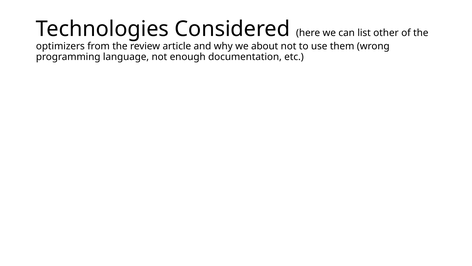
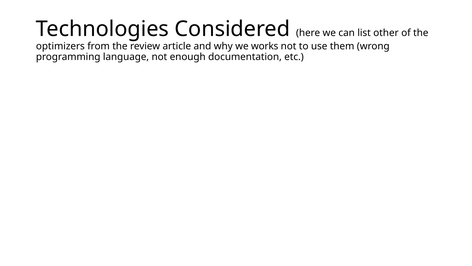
about: about -> works
